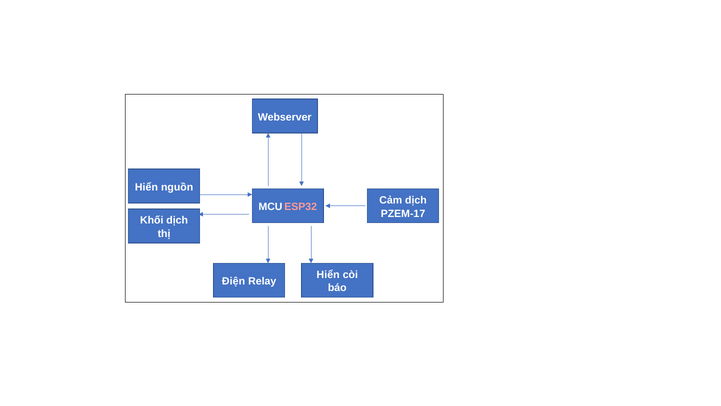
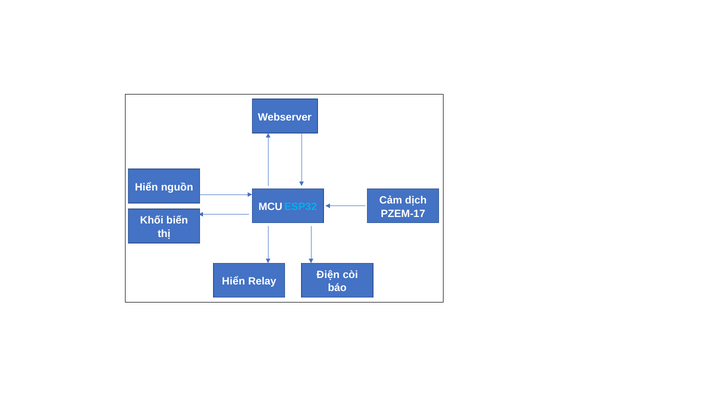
ESP32 colour: pink -> light blue
Khối dịch: dịch -> biến
Hiển at (328, 274): Hiển -> Điện
Điện at (234, 281): Điện -> Hiển
